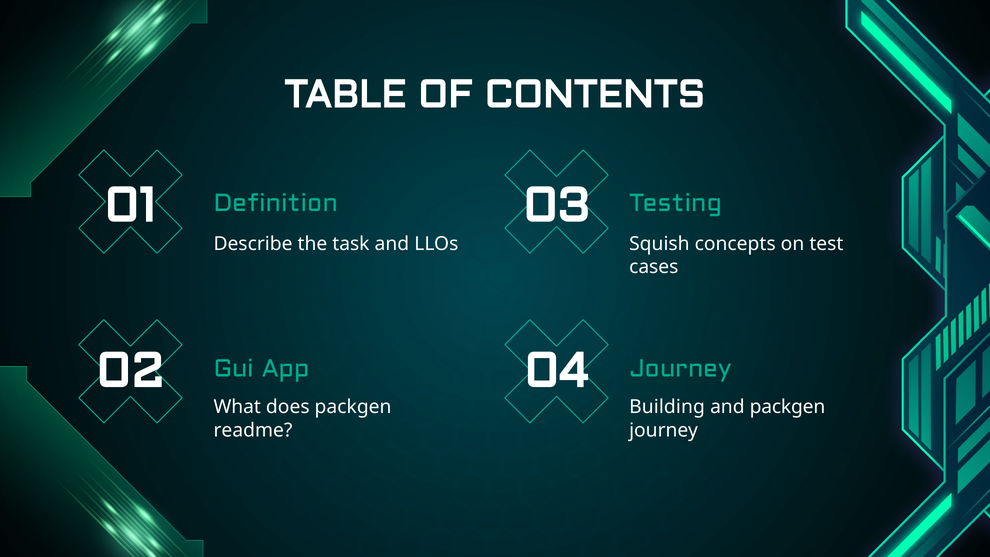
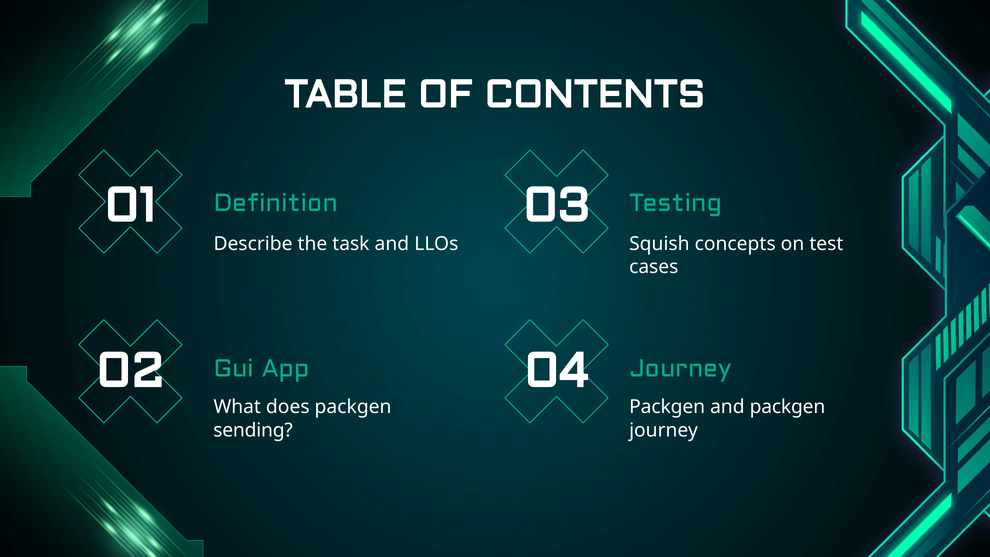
Building at (667, 407): Building -> Packgen
readme: readme -> sending
